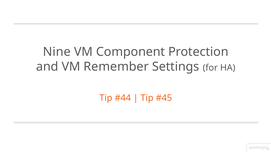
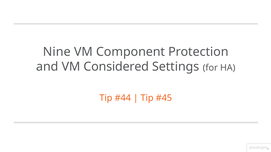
Remember: Remember -> Considered
